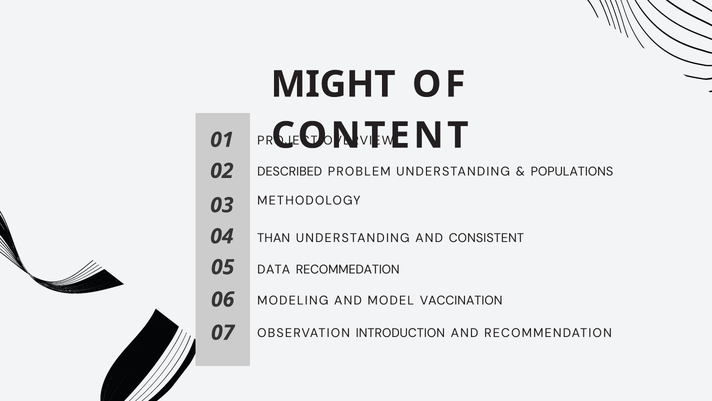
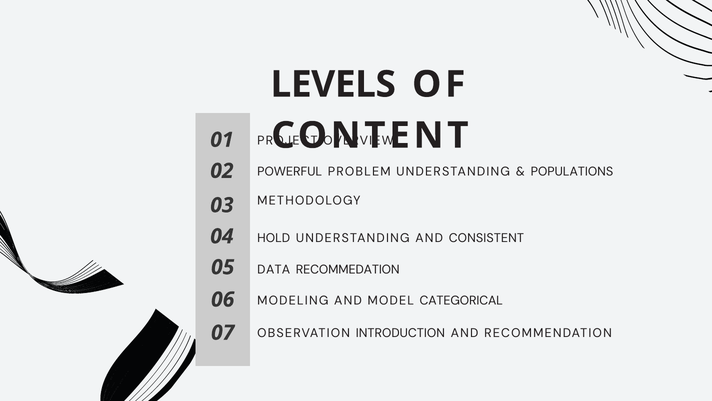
MIGHT: MIGHT -> LEVELS
DESCRIBED: DESCRIBED -> POWERFUL
THAN: THAN -> HOLD
VACCINATION: VACCINATION -> CATEGORICAL
